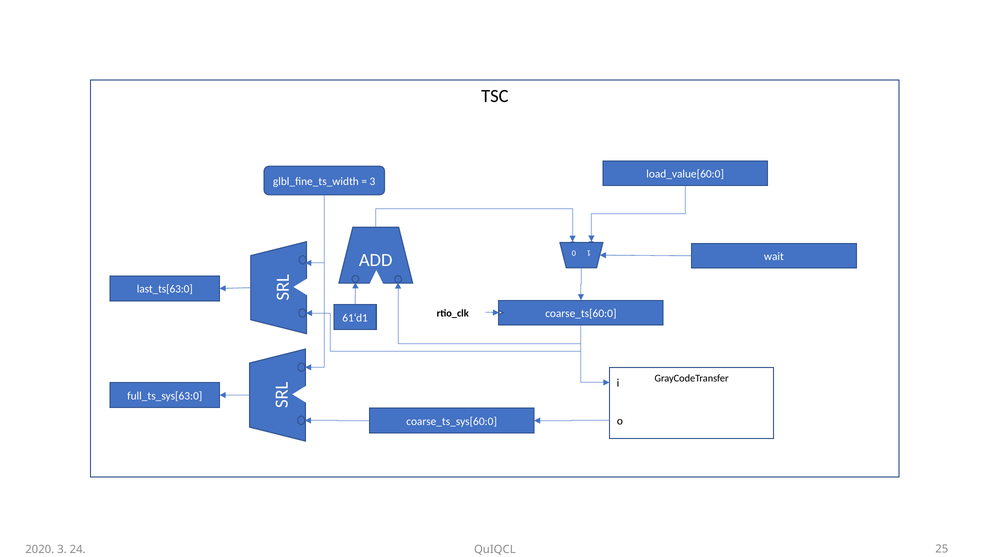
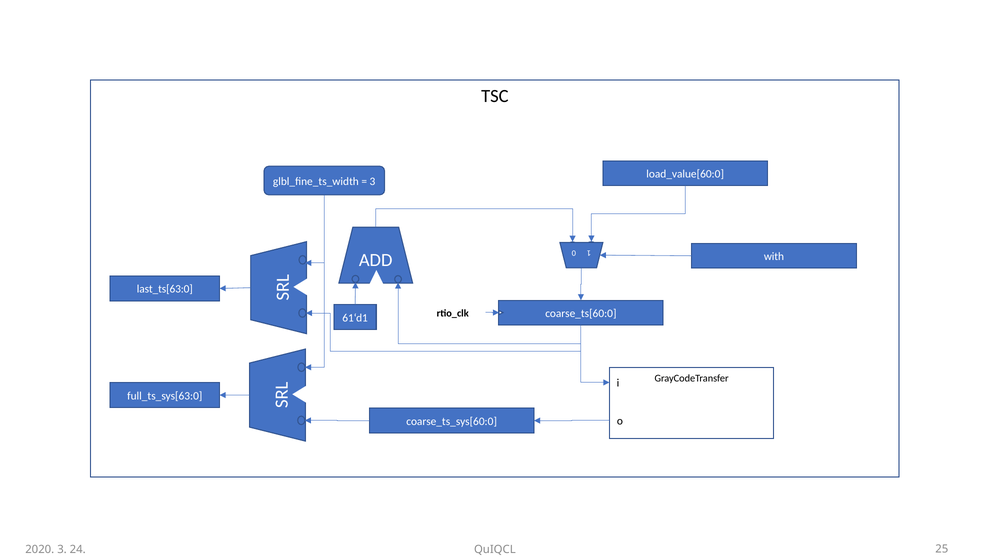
wait: wait -> with
